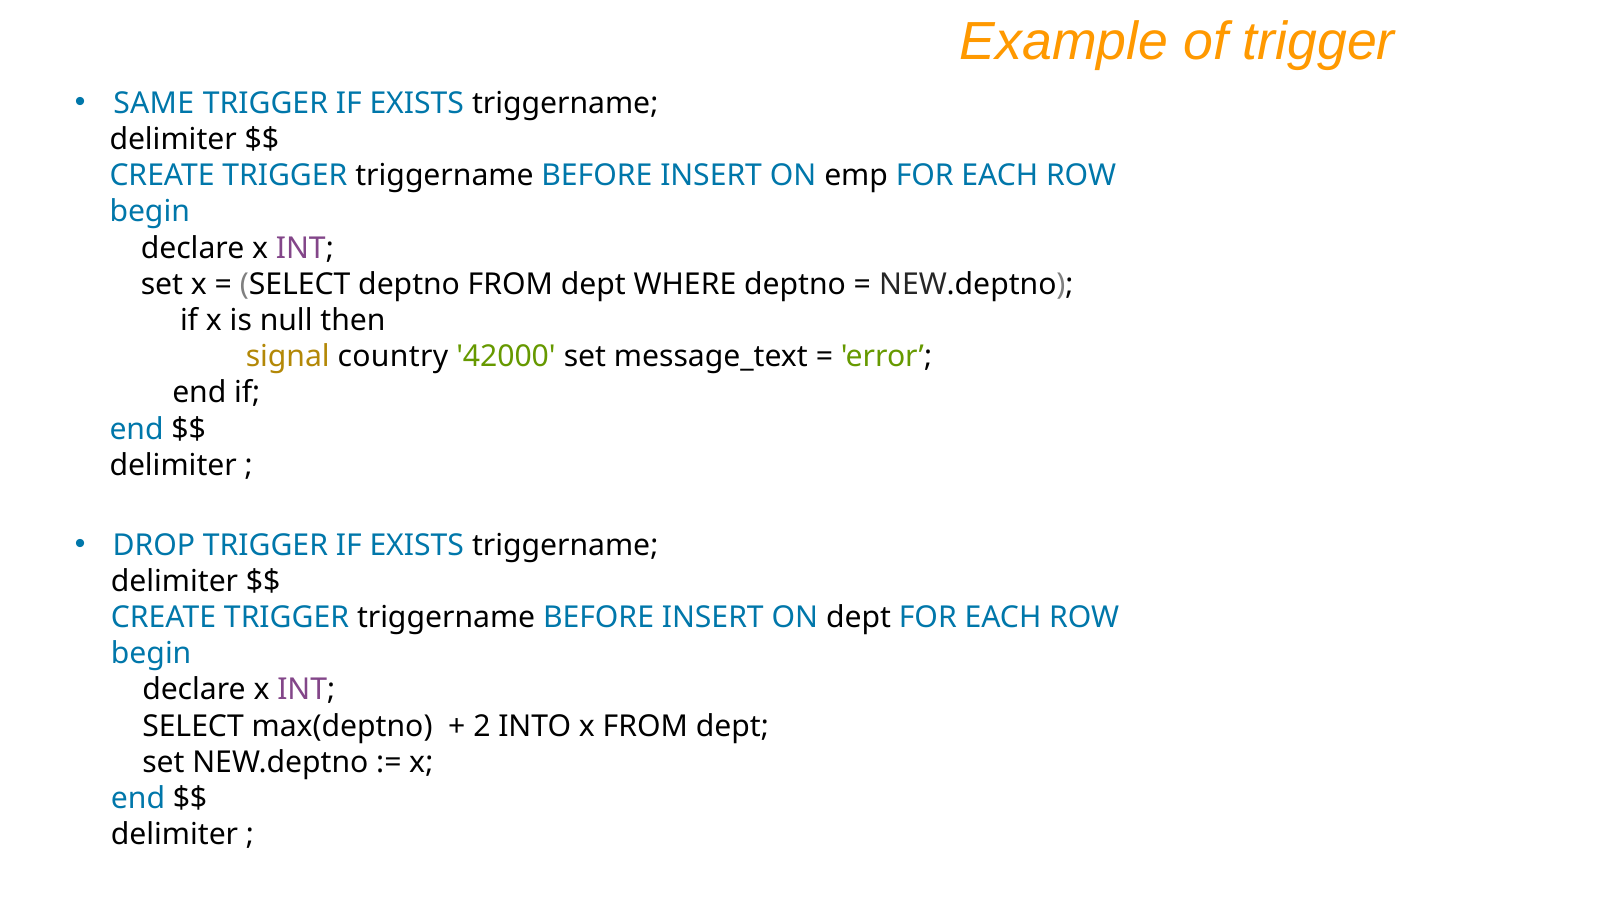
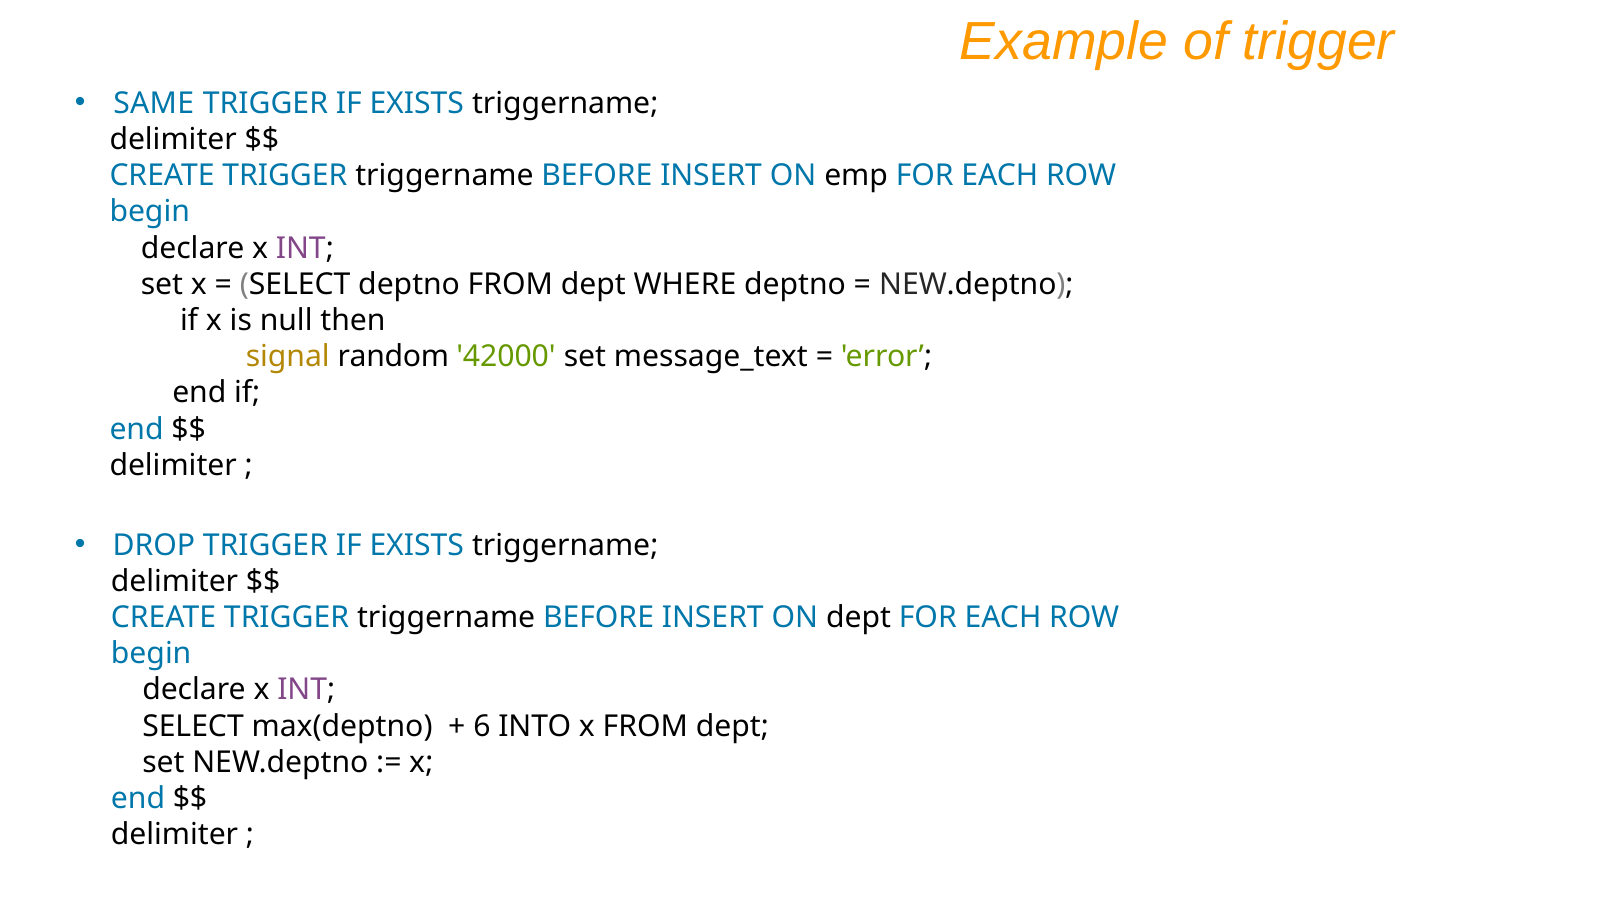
country: country -> random
2: 2 -> 6
